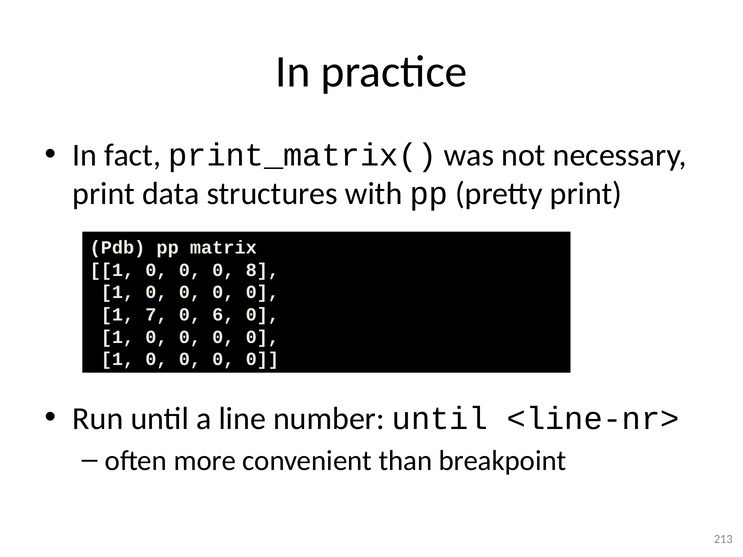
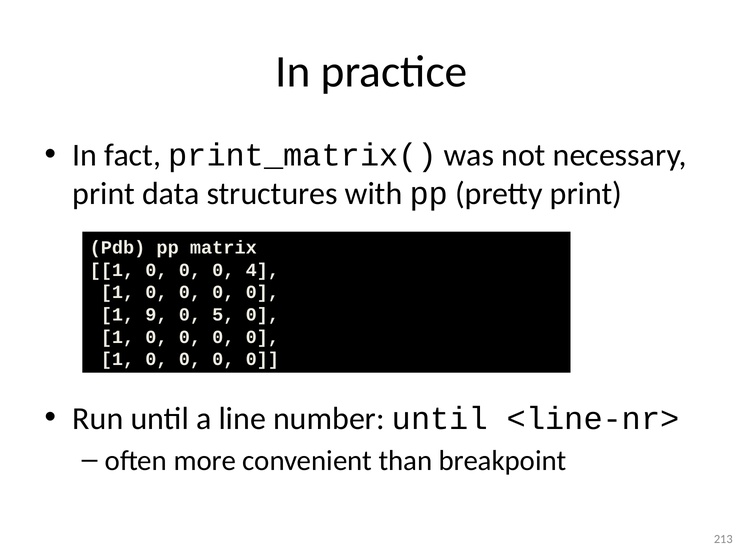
8: 8 -> 4
7: 7 -> 9
6: 6 -> 5
